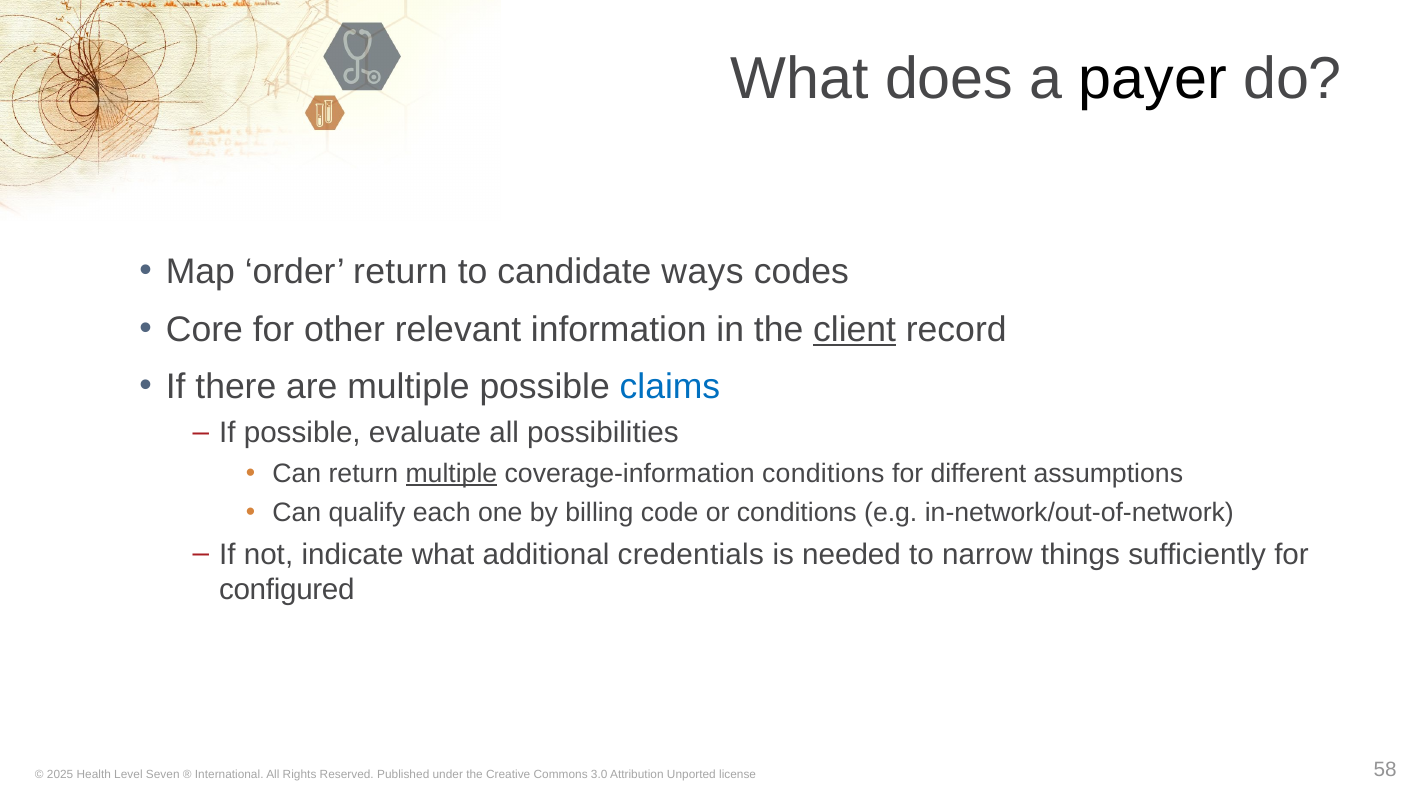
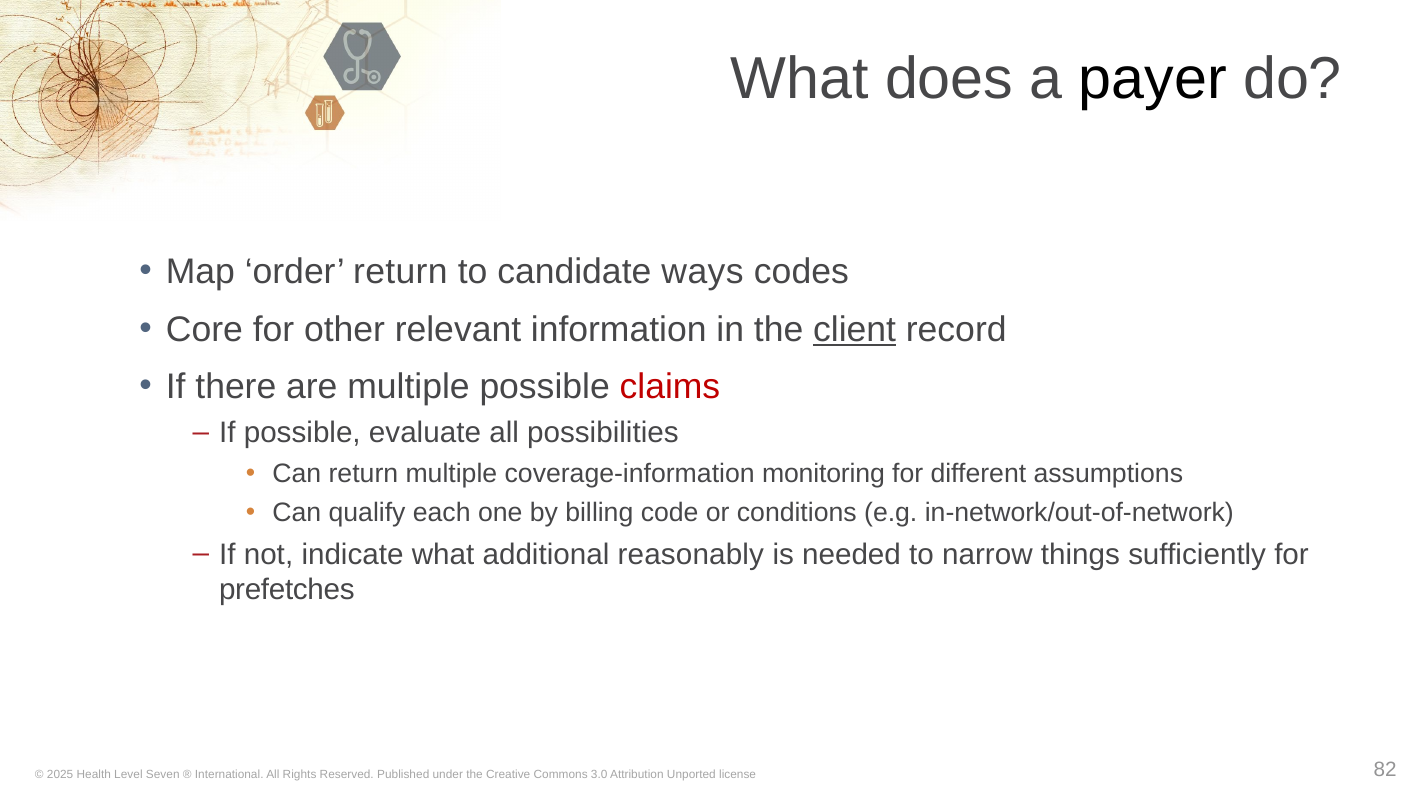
claims colour: blue -> red
multiple at (451, 474) underline: present -> none
coverage-information conditions: conditions -> monitoring
credentials: credentials -> reasonably
configured: configured -> prefetches
58: 58 -> 82
